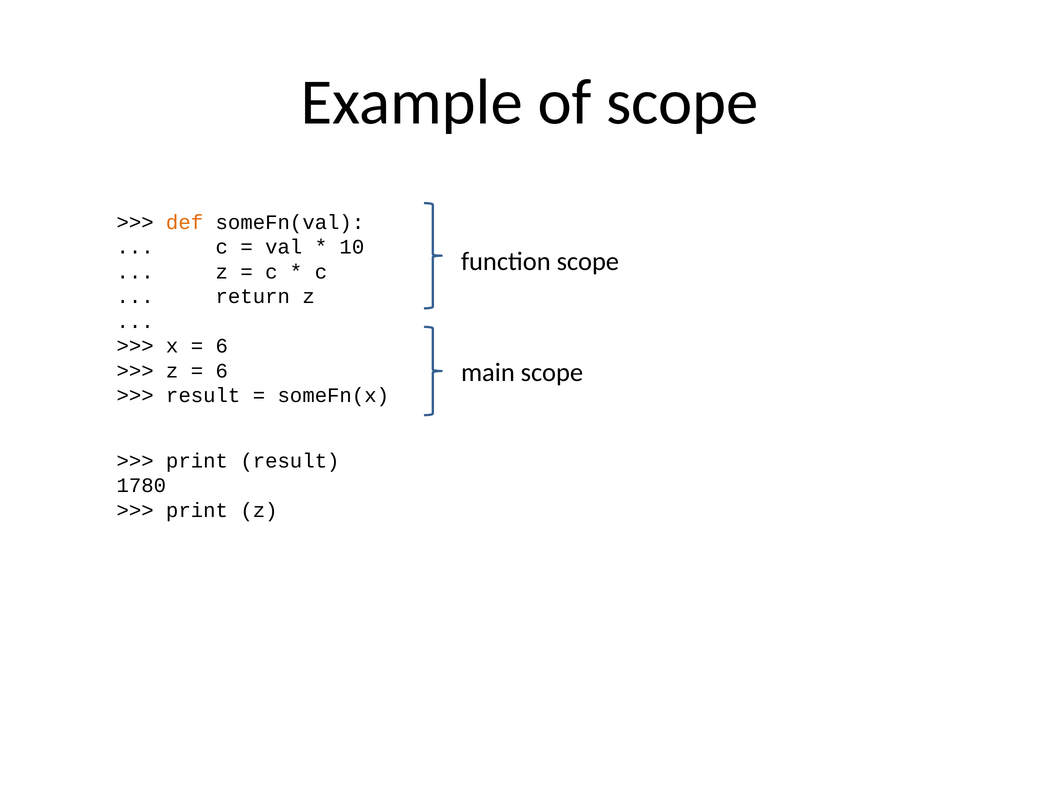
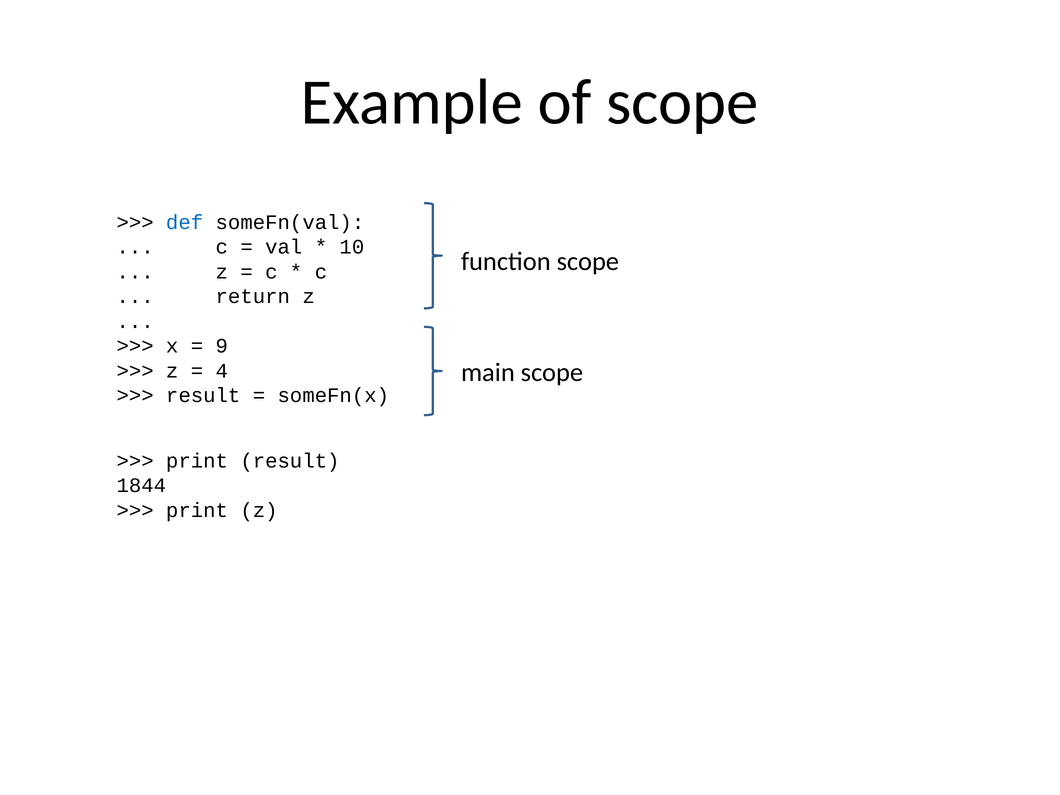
def colour: orange -> blue
6 at (222, 346): 6 -> 9
6 at (222, 371): 6 -> 4
1780: 1780 -> 1844
